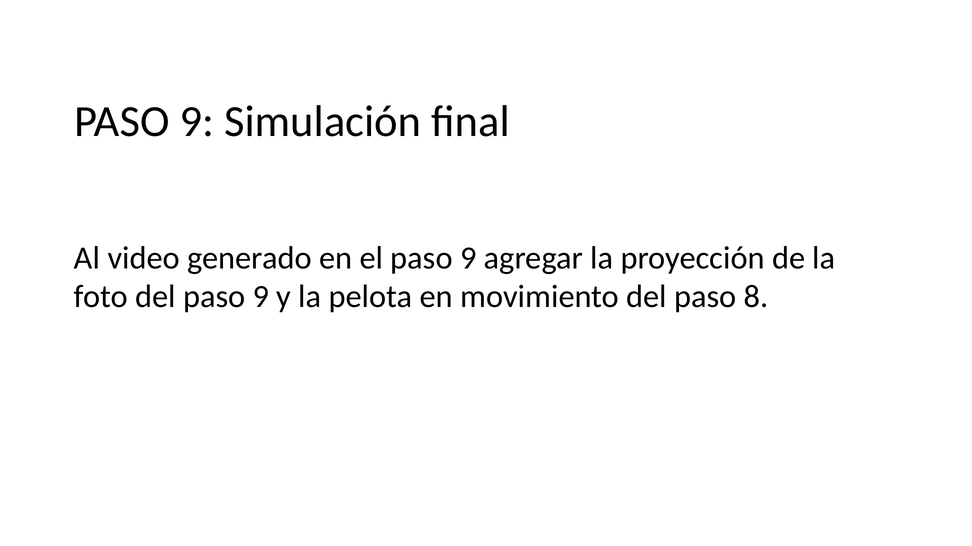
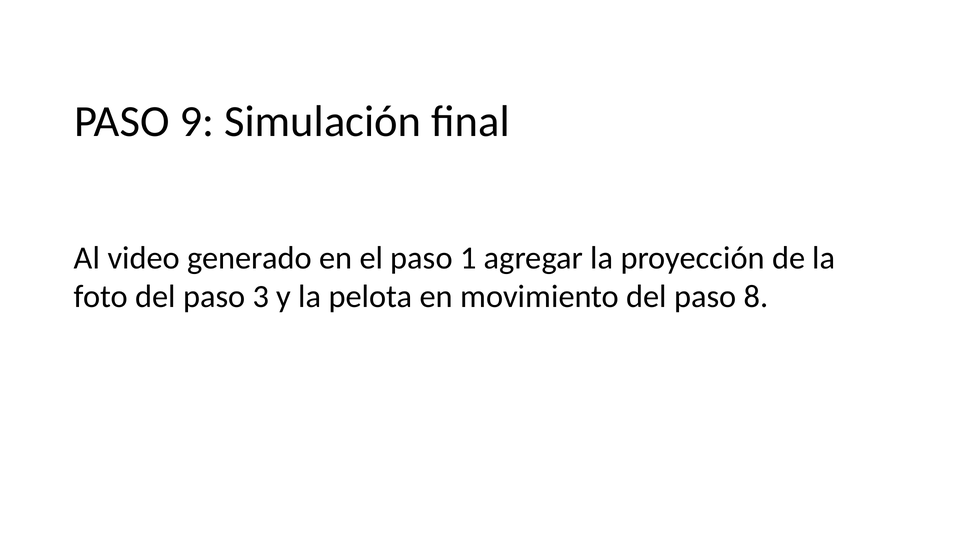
el paso 9: 9 -> 1
del paso 9: 9 -> 3
